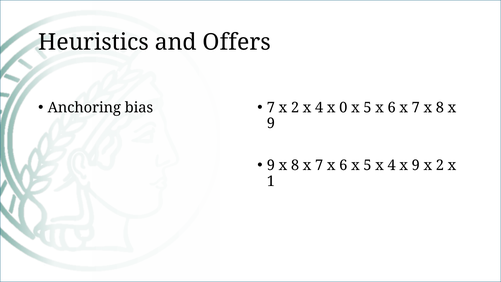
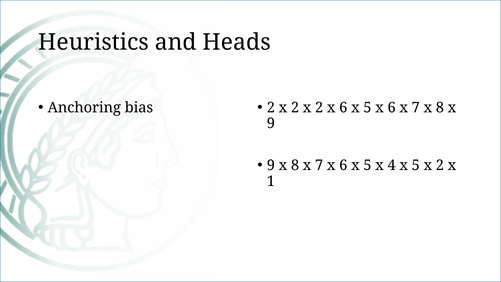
Offers: Offers -> Heads
7 at (271, 107): 7 -> 2
x 2 x 4: 4 -> 2
0 at (343, 107): 0 -> 6
4 x 9: 9 -> 5
